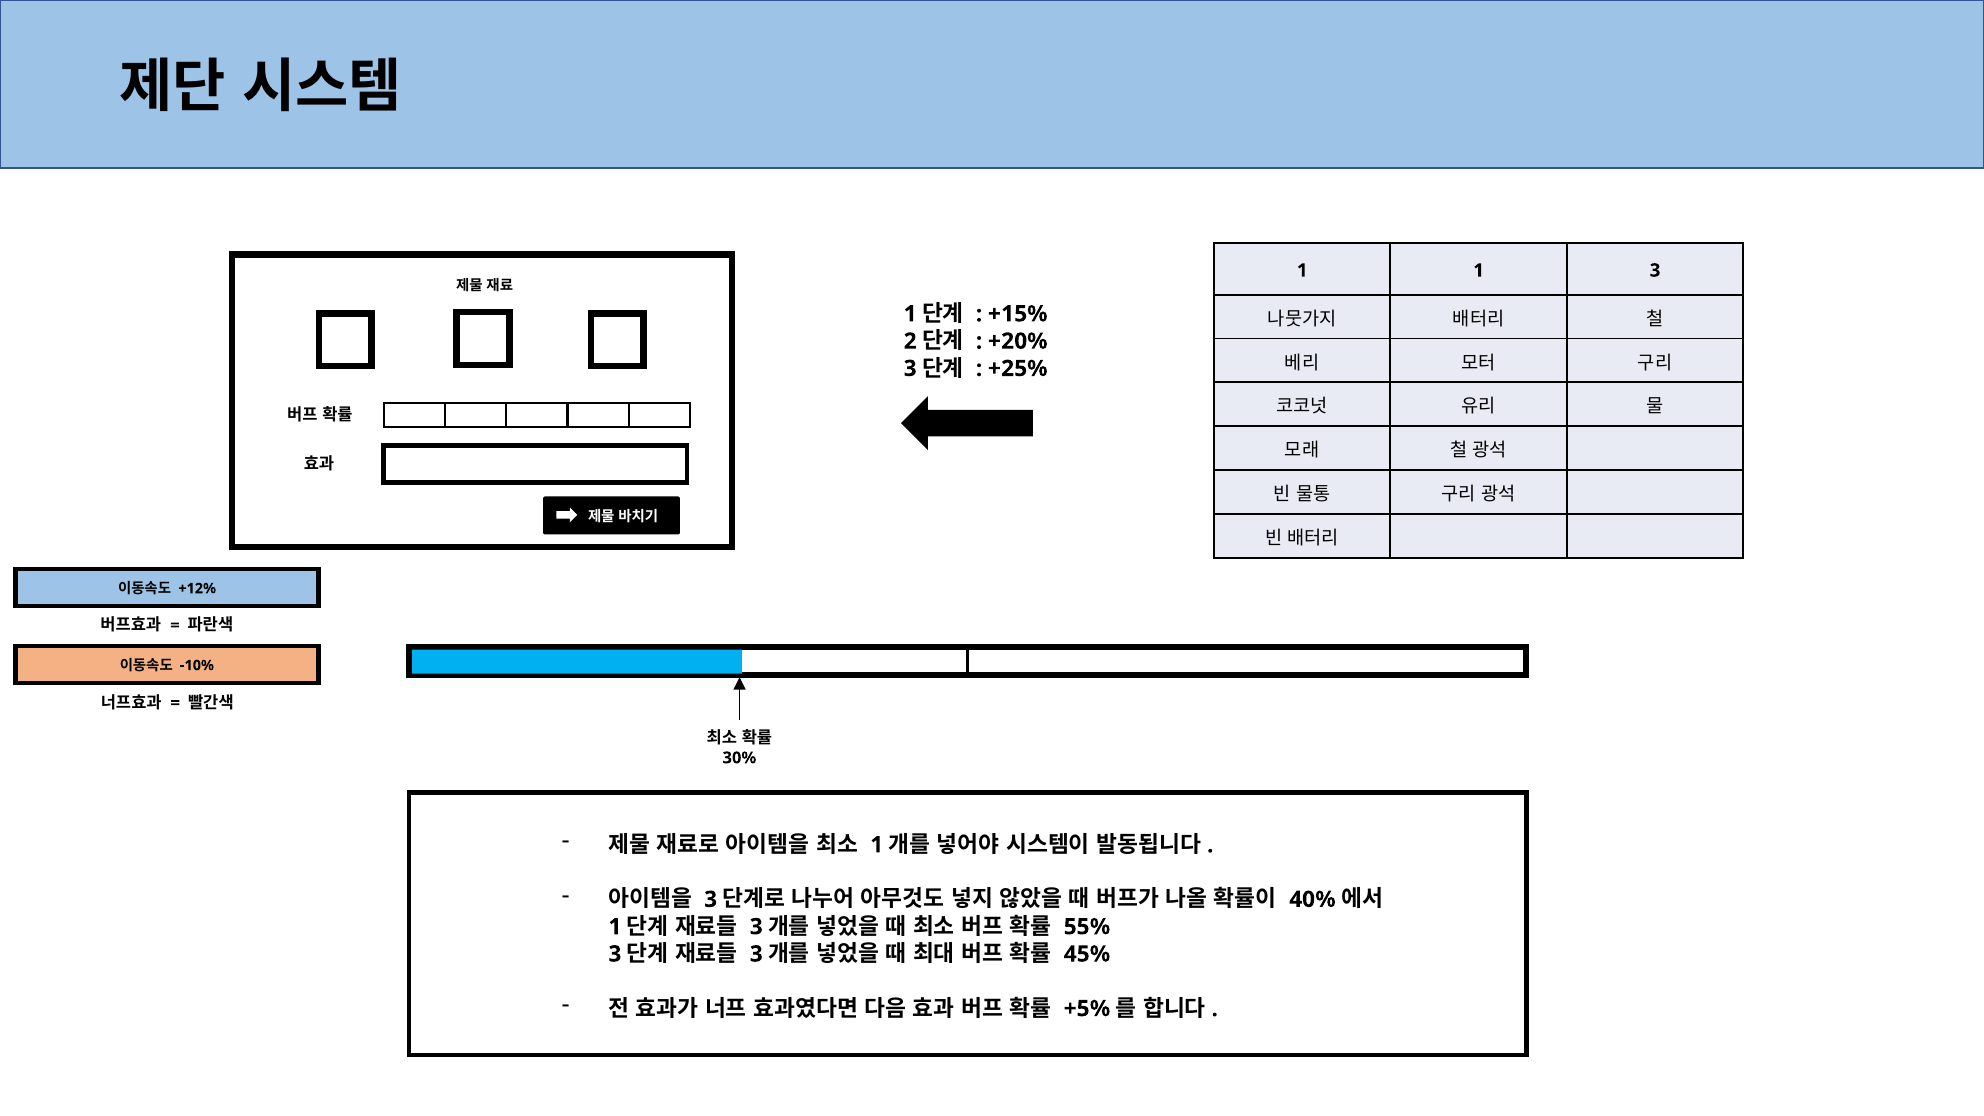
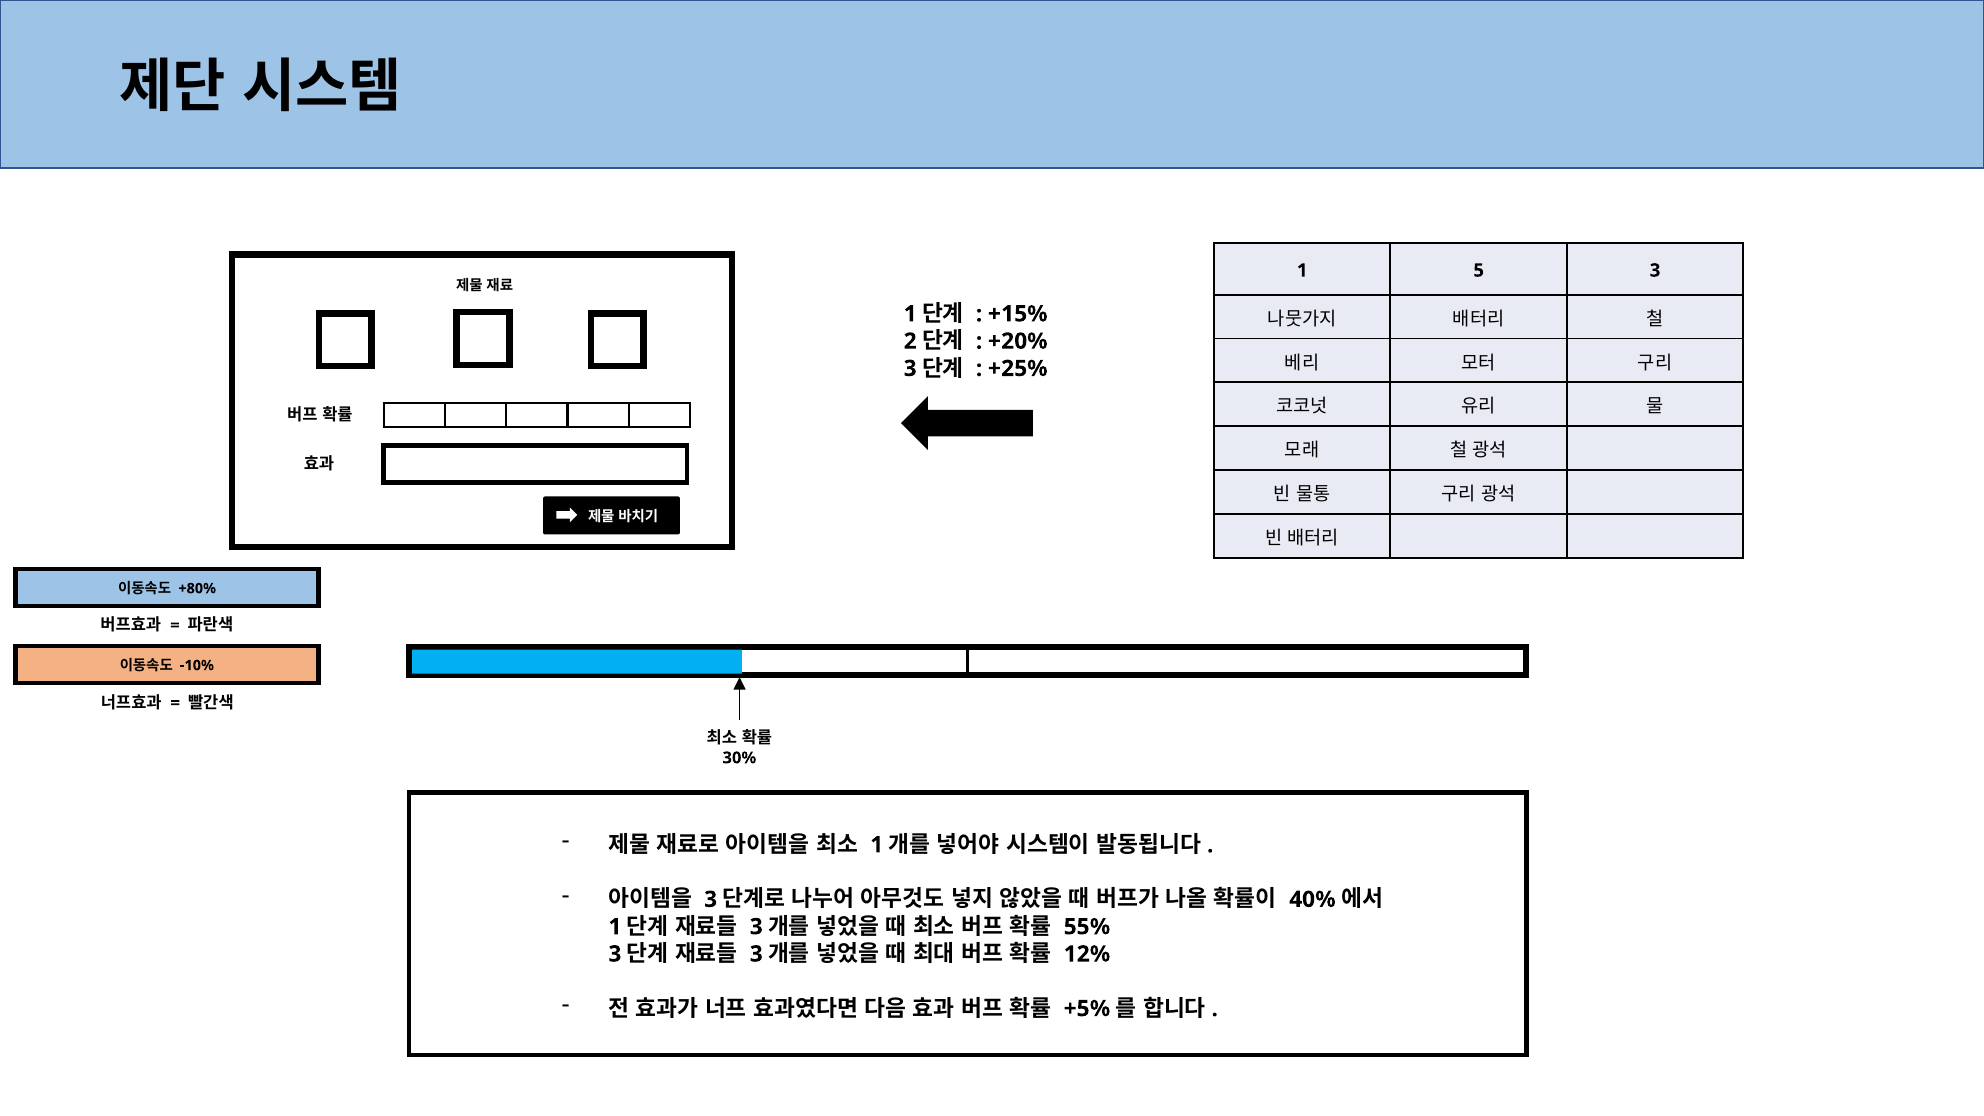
1 1: 1 -> 5
+12%: +12% -> +80%
45%: 45% -> 12%
